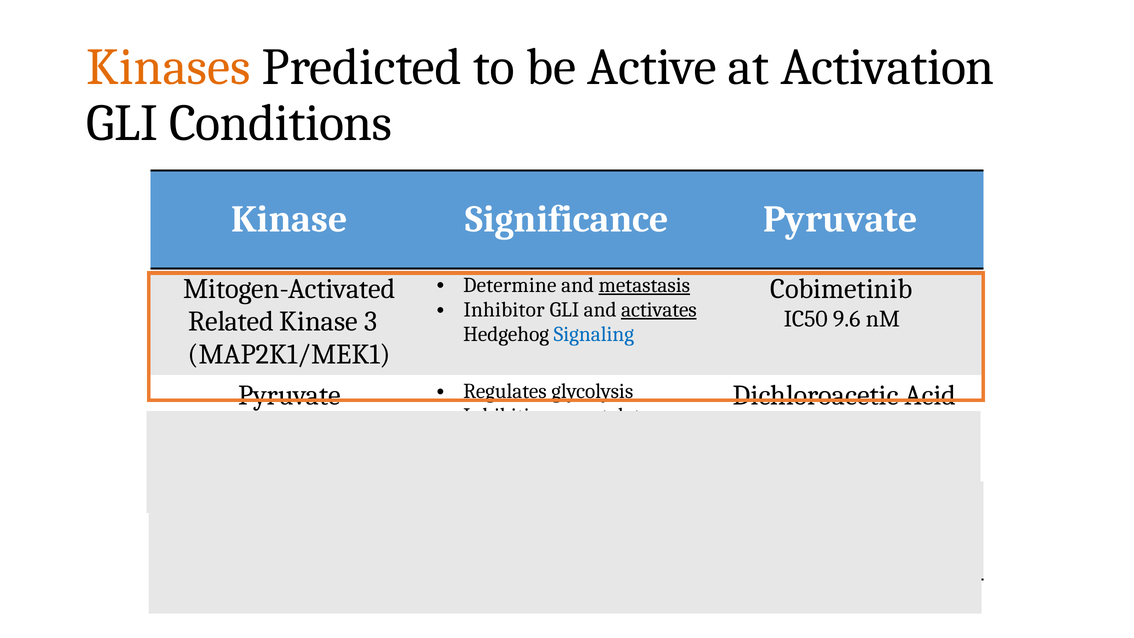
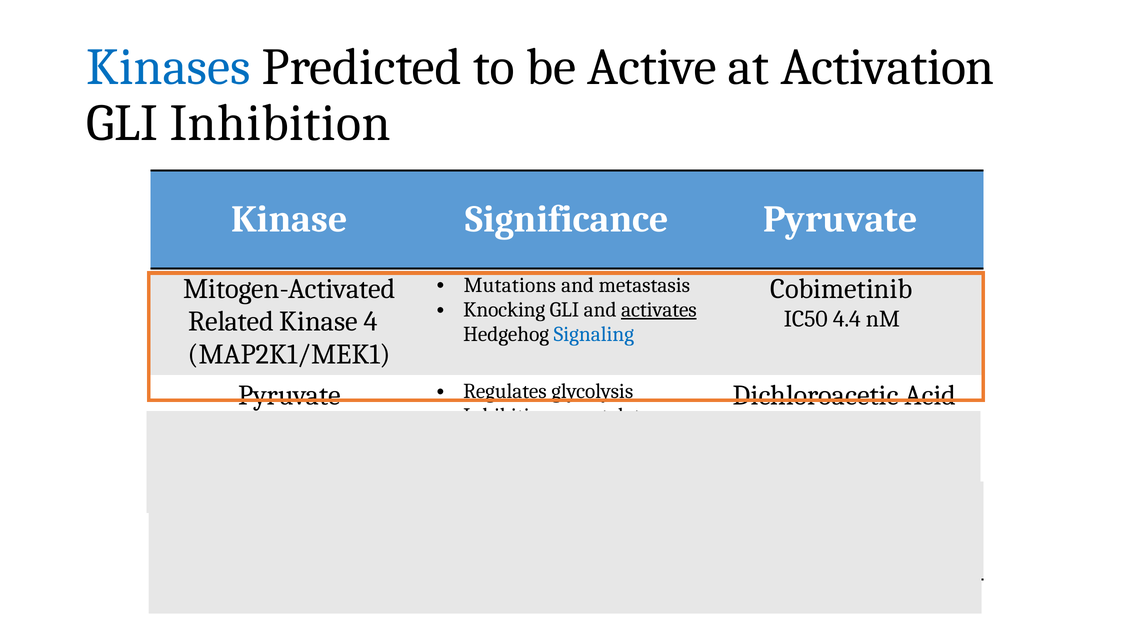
Kinases colour: orange -> blue
GLI Conditions: Conditions -> Inhibition
Determine: Determine -> Mutations
metastasis underline: present -> none
Inhibitor: Inhibitor -> Knocking
9.6: 9.6 -> 4.4
3: 3 -> 4
